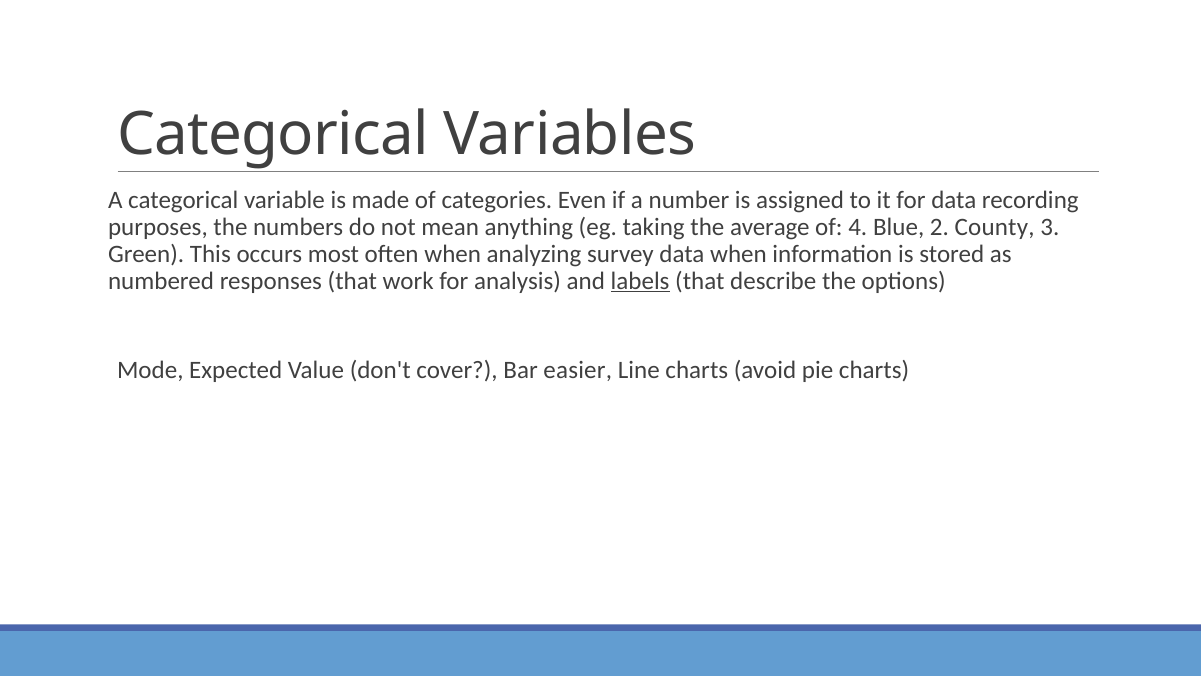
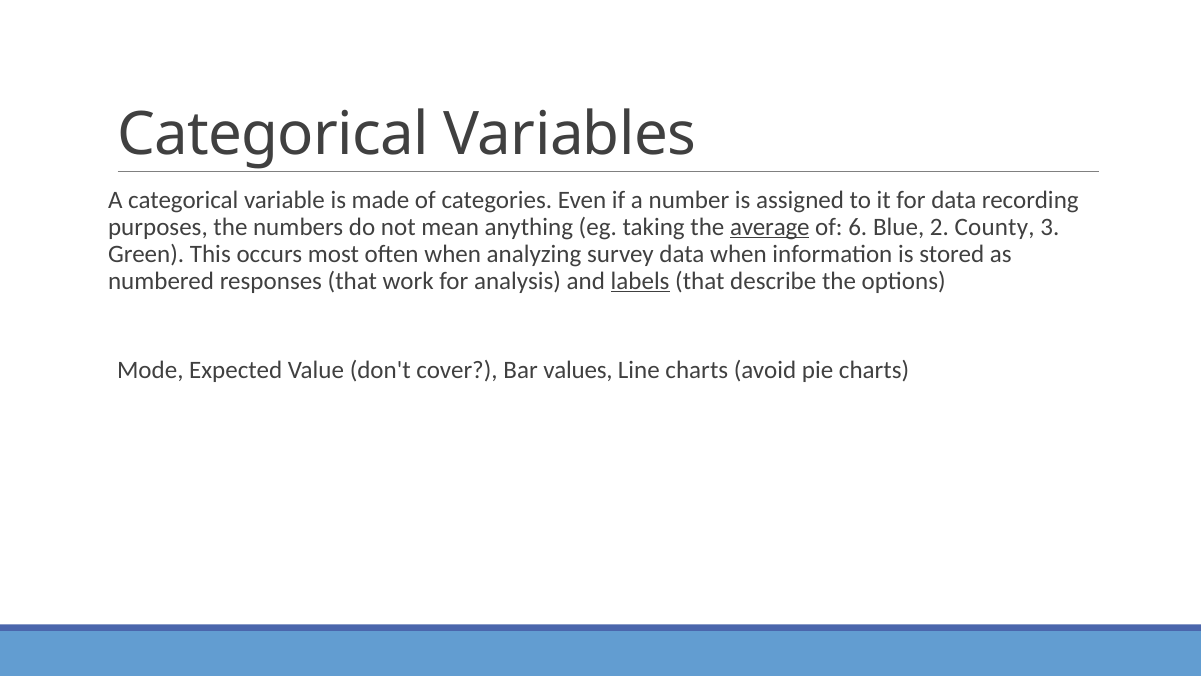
average underline: none -> present
4: 4 -> 6
easier: easier -> values
